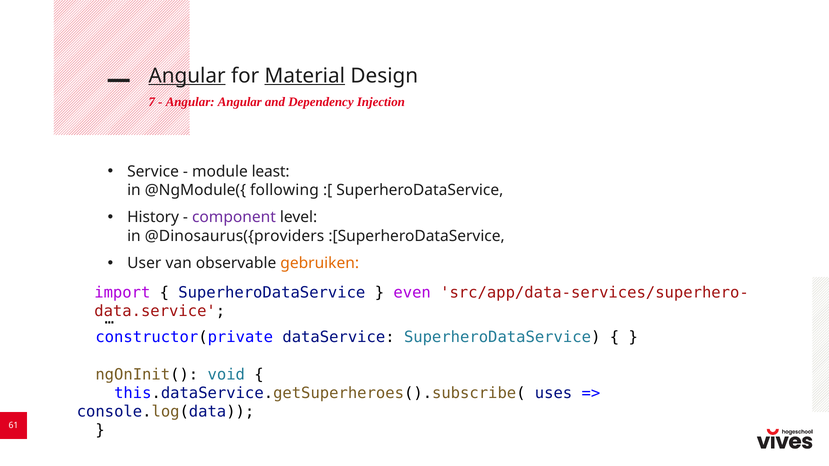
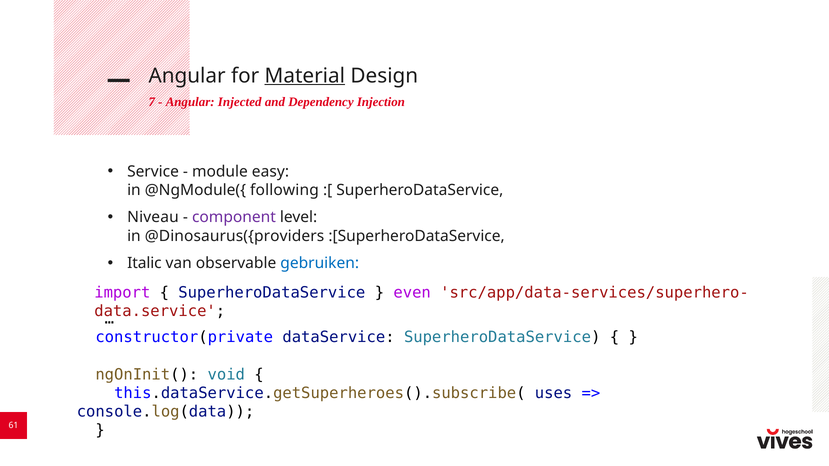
Angular at (187, 76) underline: present -> none
Angular Angular: Angular -> Injected
least: least -> easy
History: History -> Niveau
User: User -> Italic
gebruiken colour: orange -> blue
